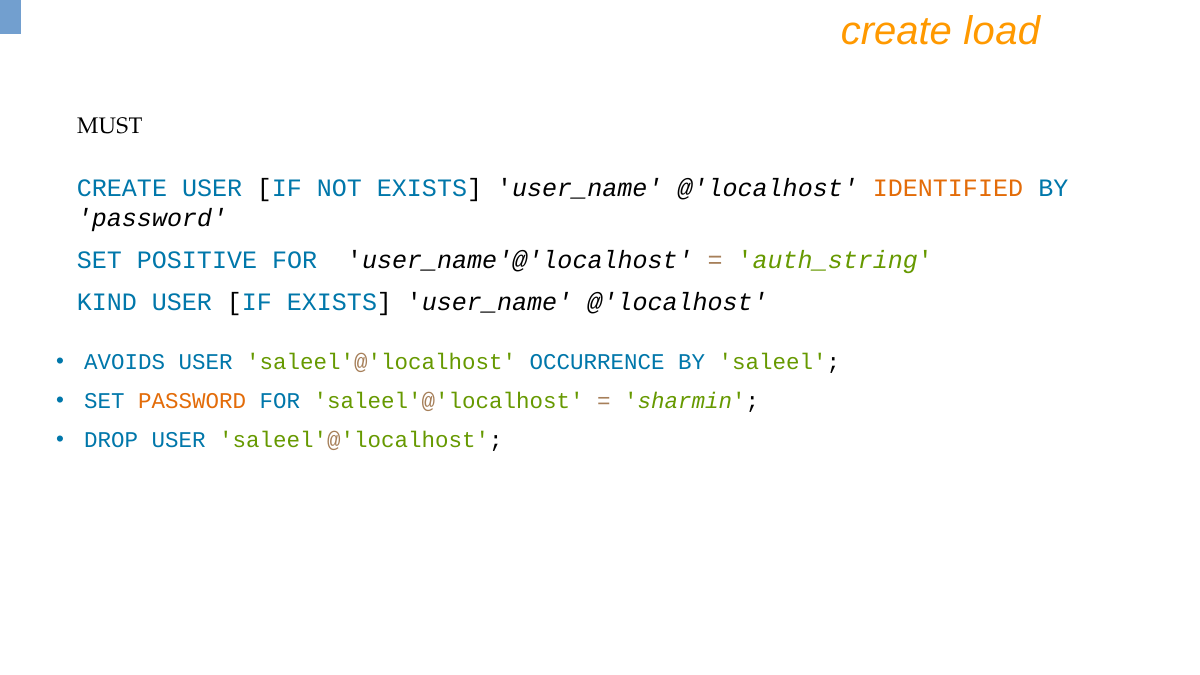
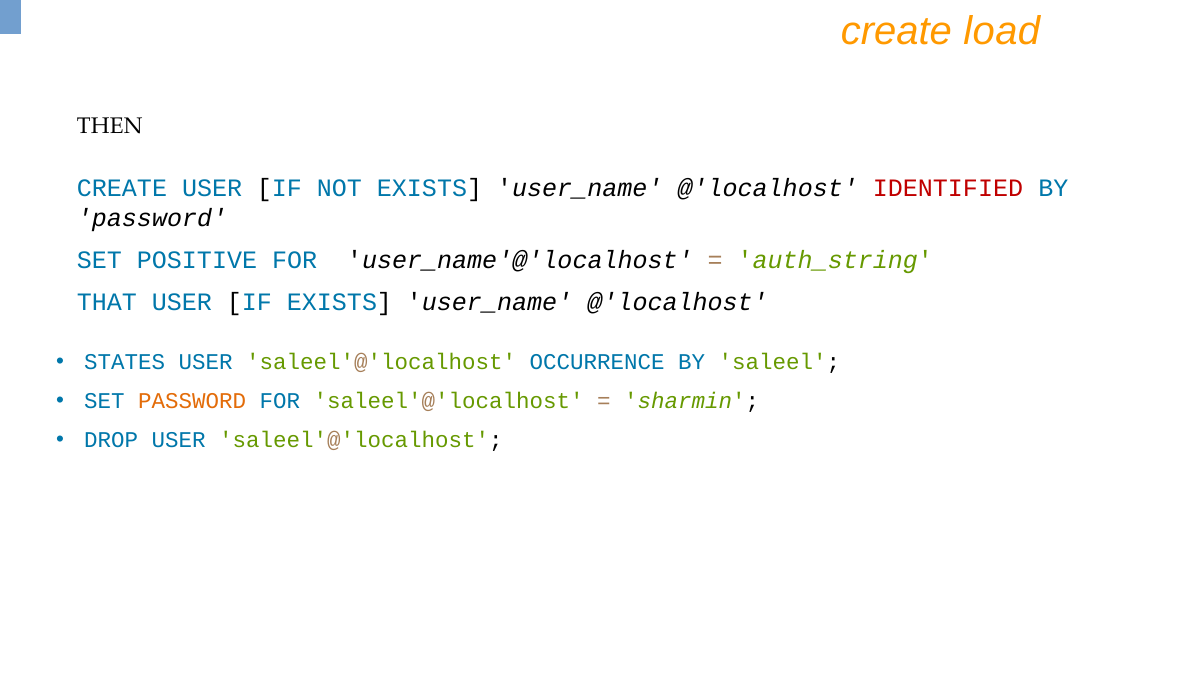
MUST: MUST -> THEN
IDENTIFIED colour: orange -> red
KIND: KIND -> THAT
AVOIDS: AVOIDS -> STATES
